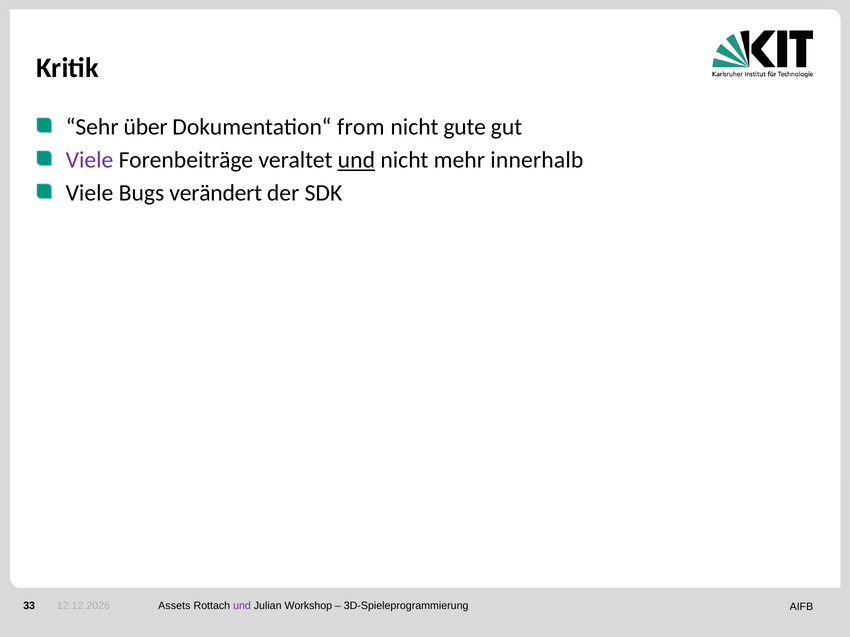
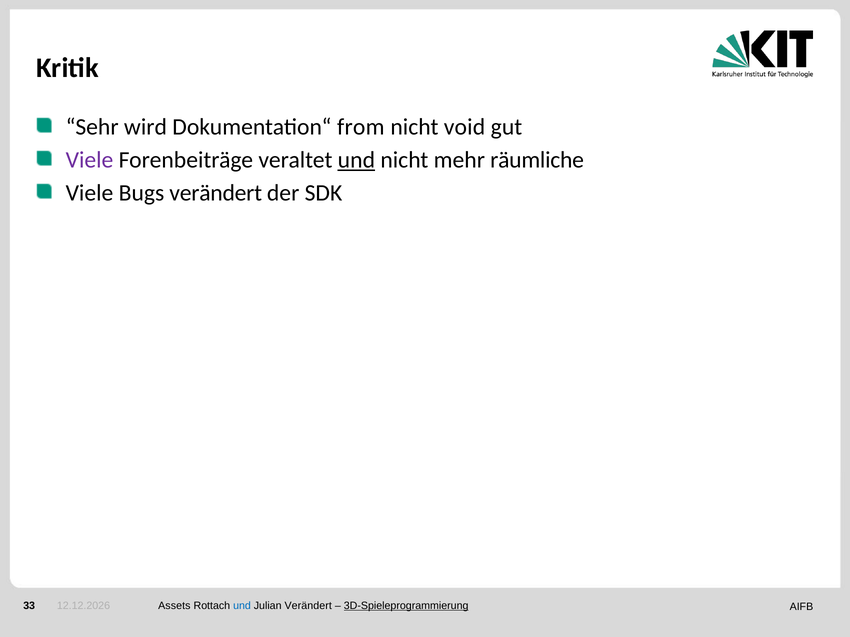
über: über -> wird
gute: gute -> void
innerhalb: innerhalb -> räumliche
und at (242, 606) colour: purple -> blue
Julian Workshop: Workshop -> Verändert
3D-Spieleprogrammierung underline: none -> present
